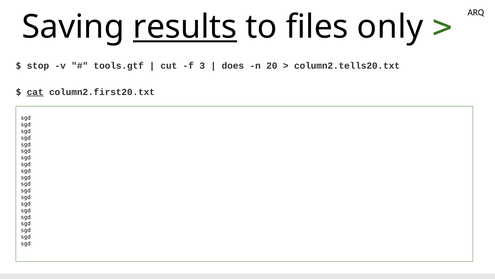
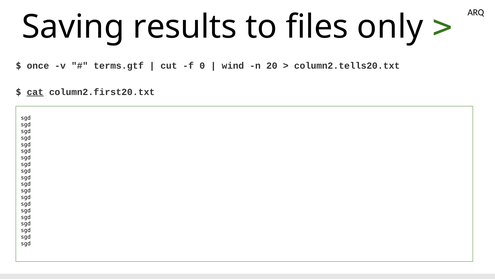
results underline: present -> none
stop: stop -> once
tools.gtf: tools.gtf -> terms.gtf
3: 3 -> 0
does: does -> wind
